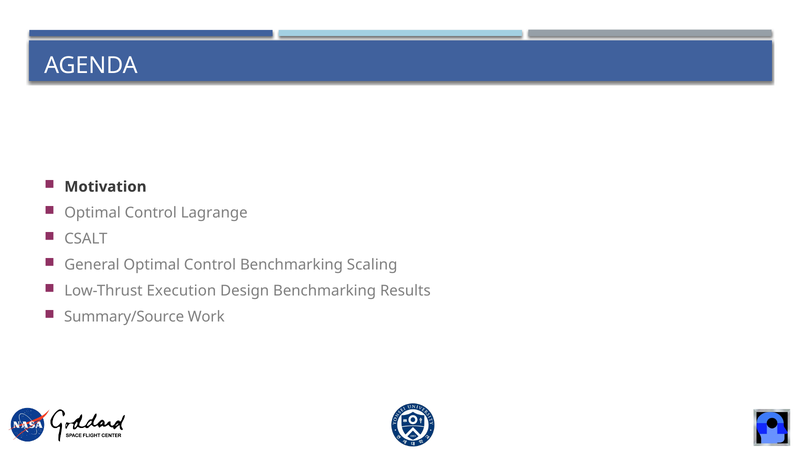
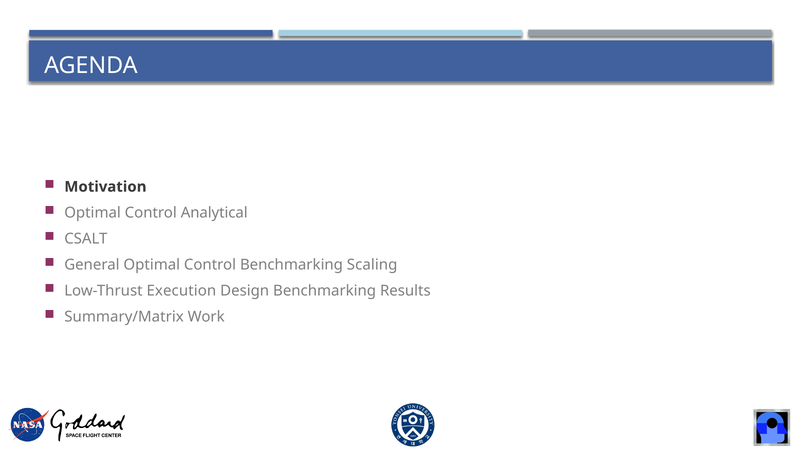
Lagrange: Lagrange -> Analytical
Summary/Source: Summary/Source -> Summary/Matrix
